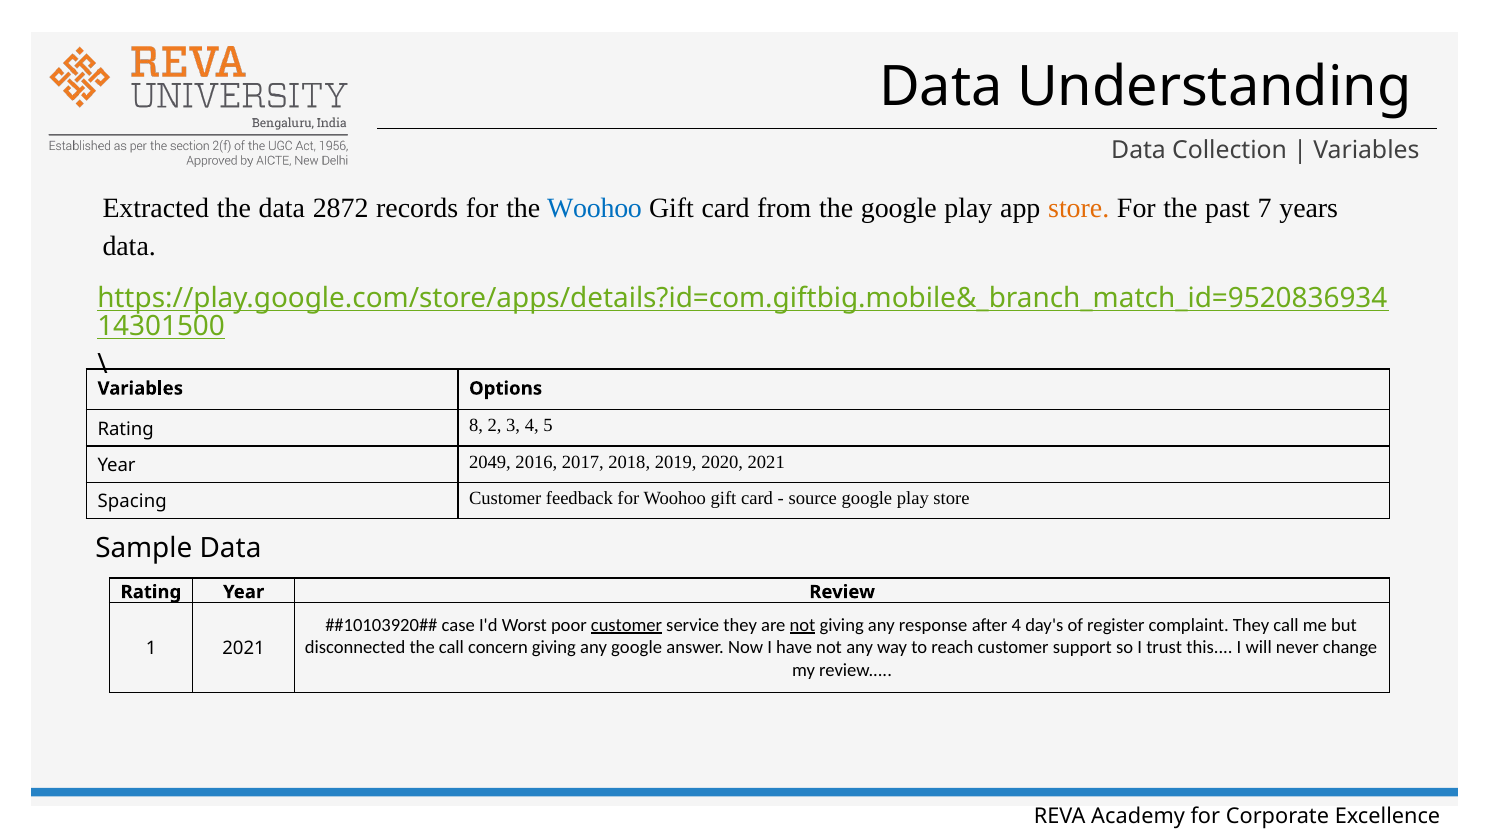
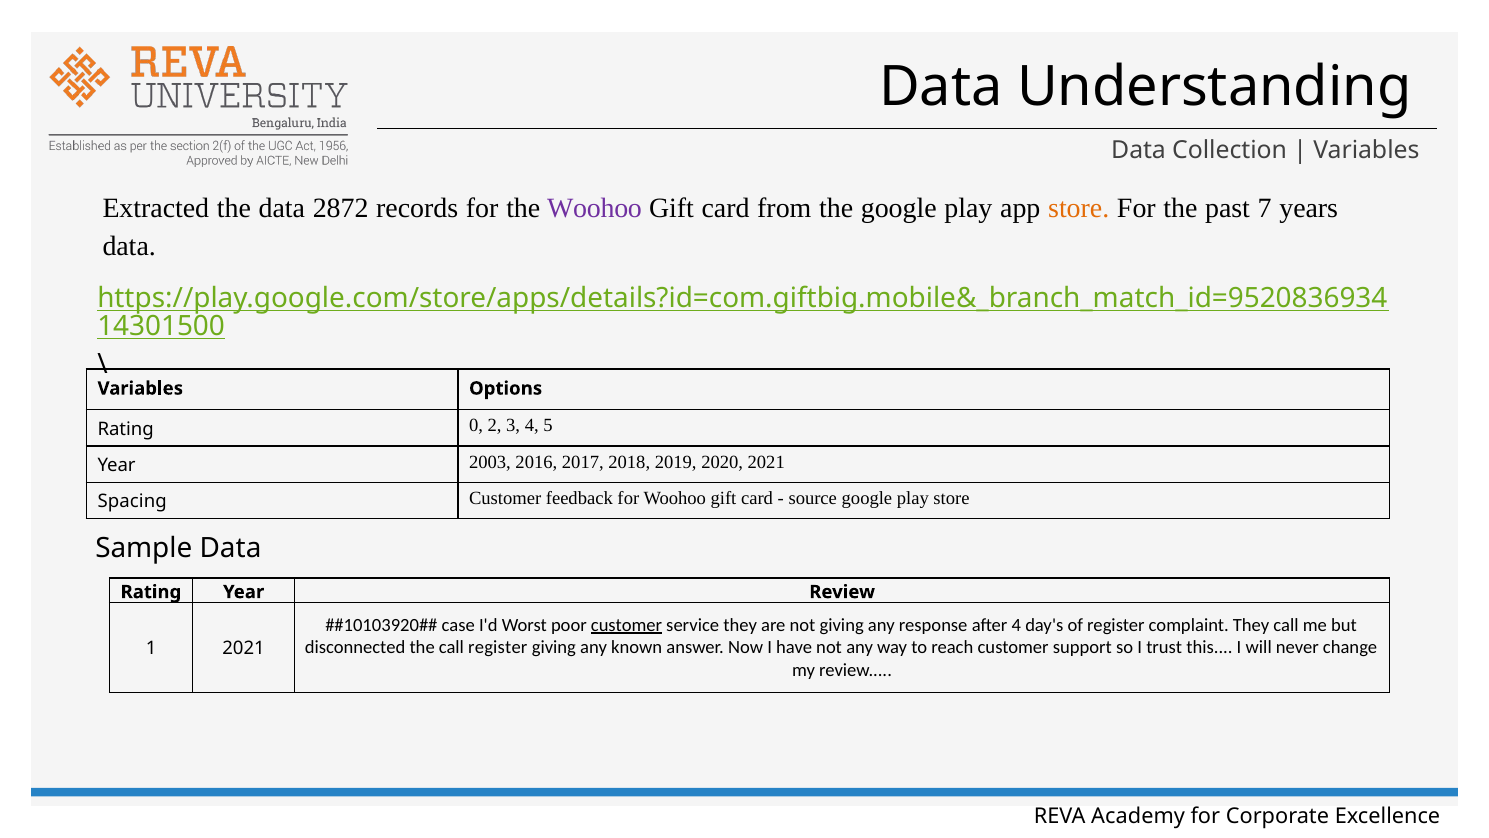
Woohoo at (595, 208) colour: blue -> purple
8: 8 -> 0
2049: 2049 -> 2003
not at (803, 625) underline: present -> none
call concern: concern -> register
any google: google -> known
